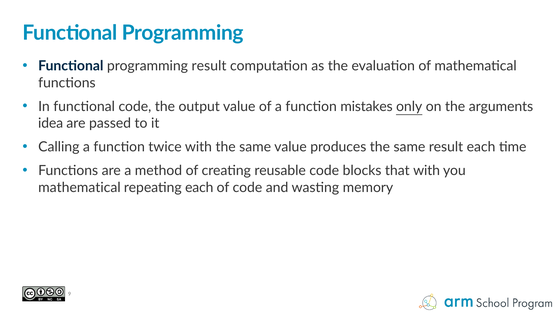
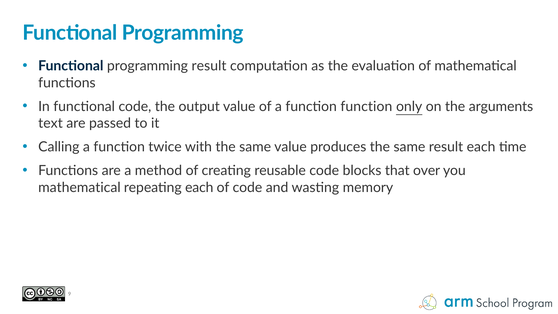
function mistakes: mistakes -> function
idea: idea -> text
that with: with -> over
